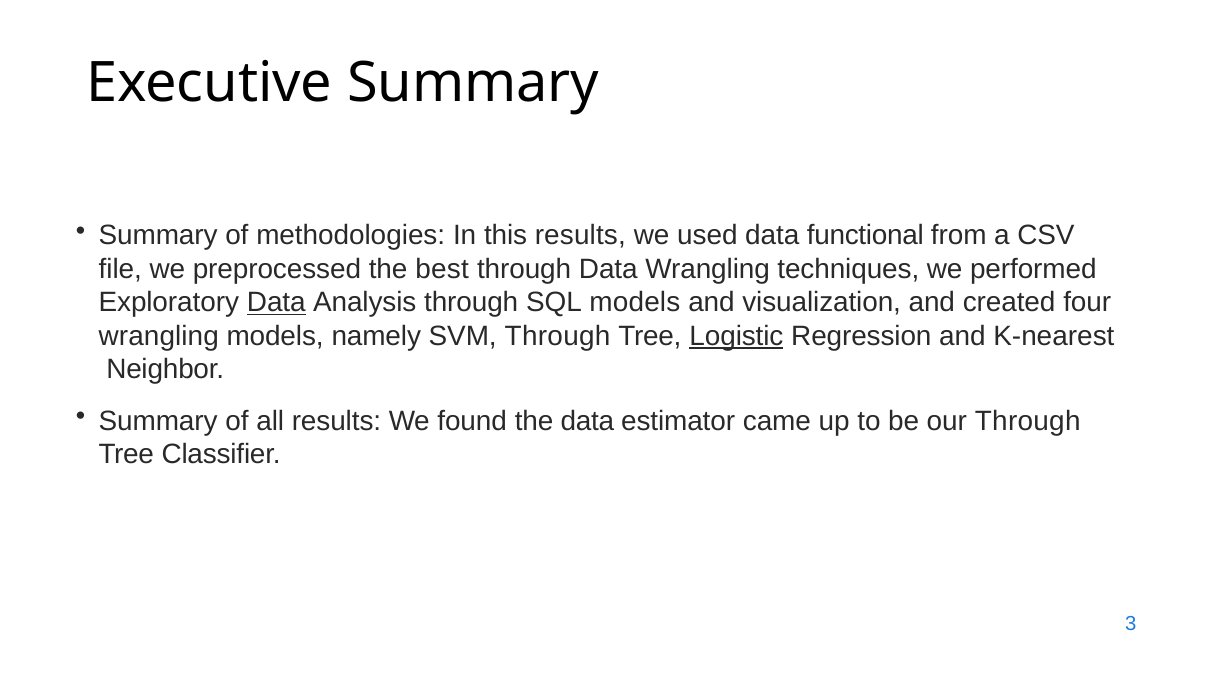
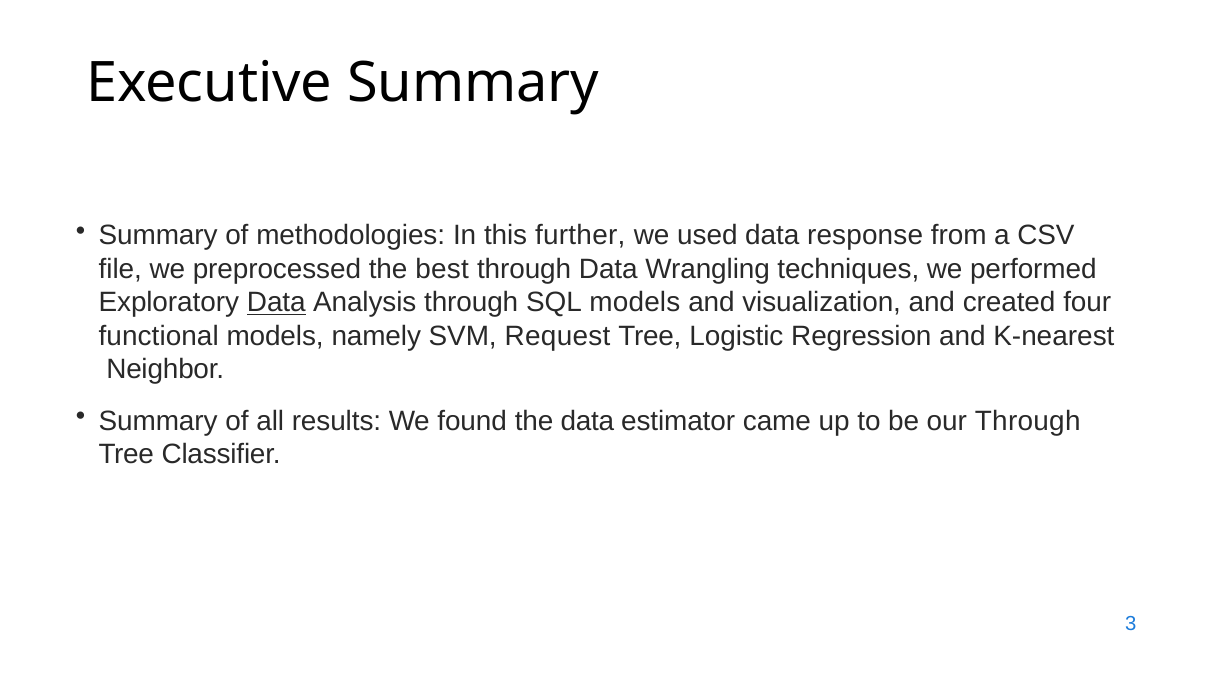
this results: results -> further
functional: functional -> response
wrangling at (159, 336): wrangling -> functional
SVM Through: Through -> Request
Logistic underline: present -> none
